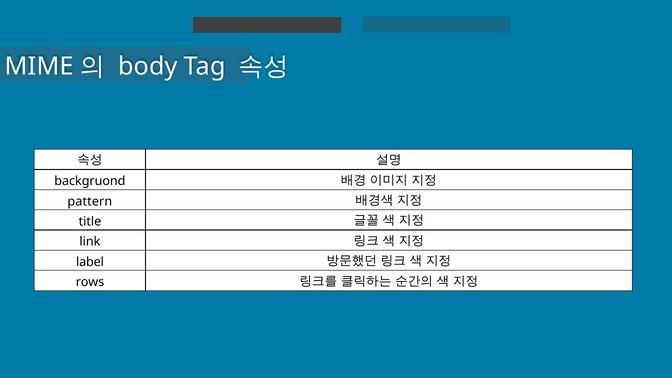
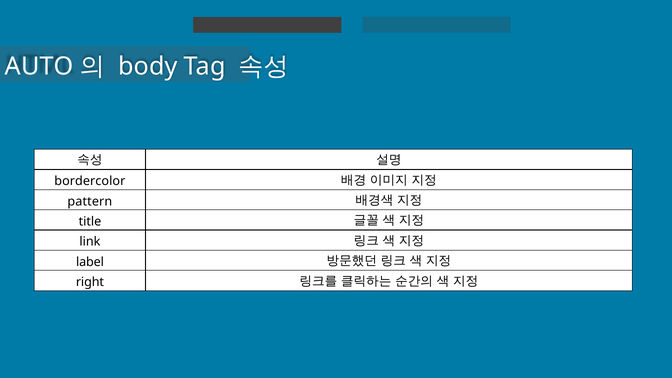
MIME: MIME -> AUTO
backgruond: backgruond -> bordercolor
rows: rows -> right
